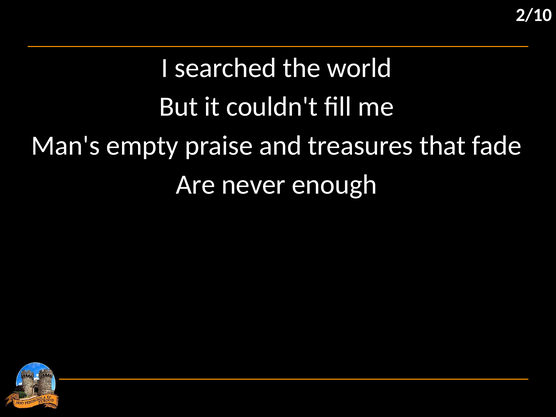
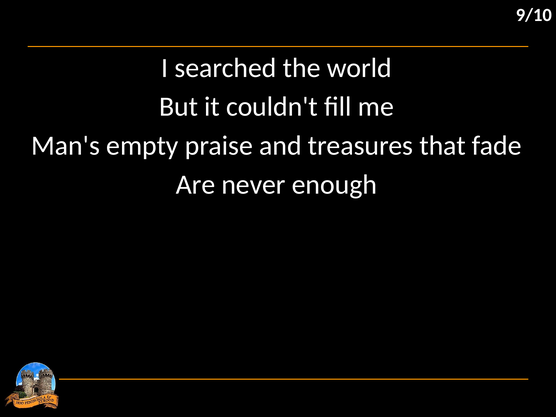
2/10: 2/10 -> 9/10
